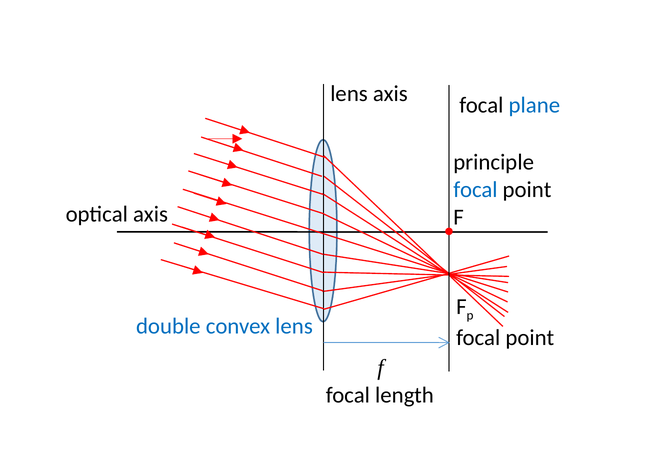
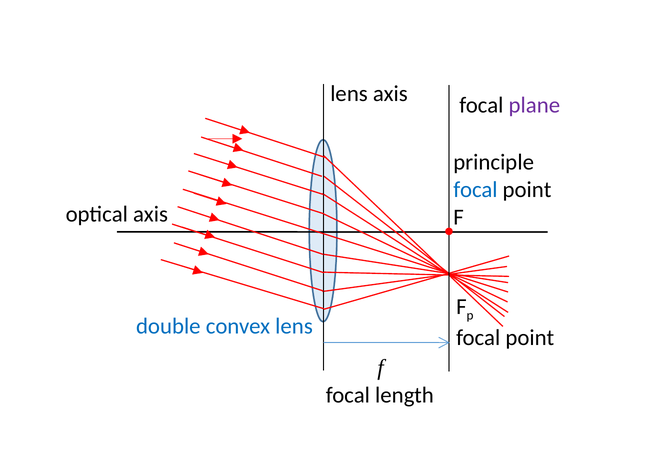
plane colour: blue -> purple
